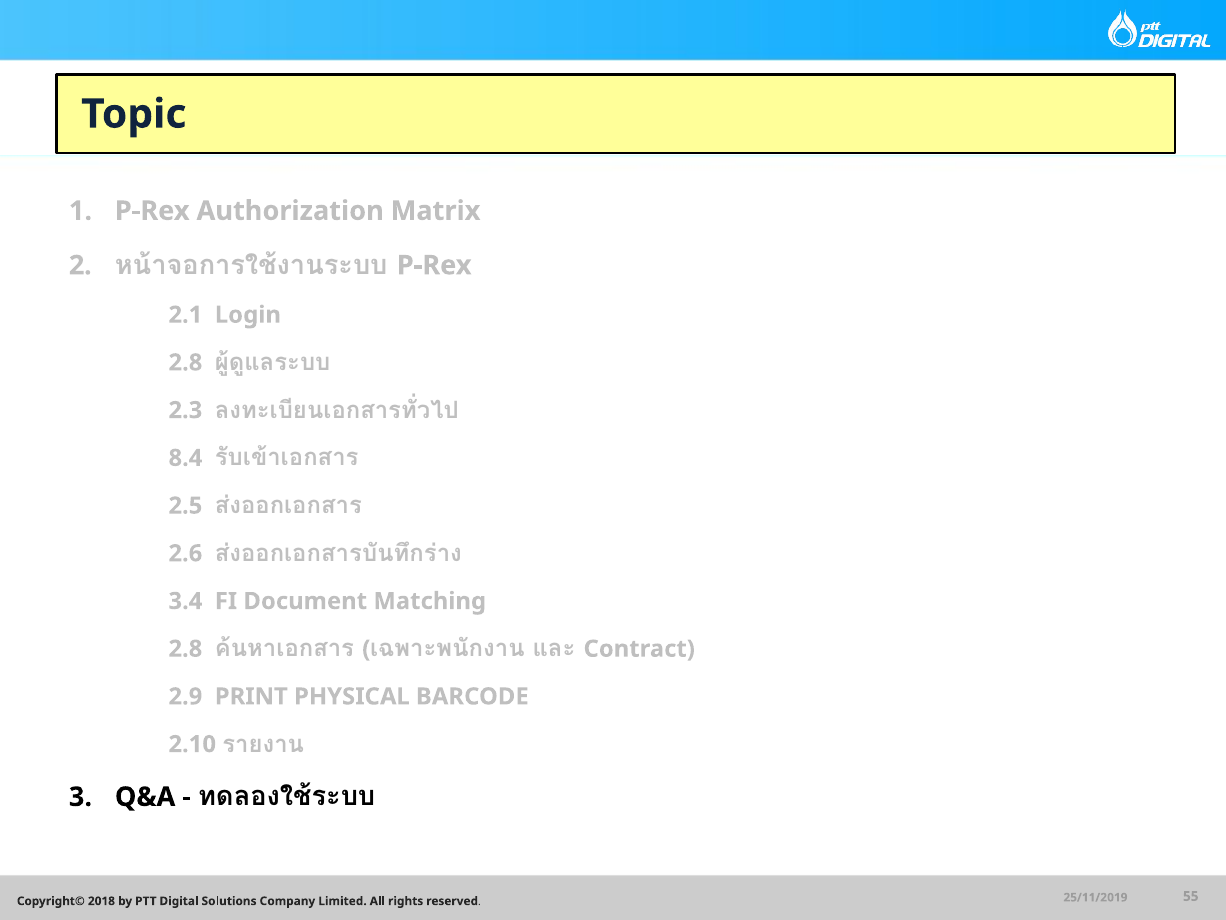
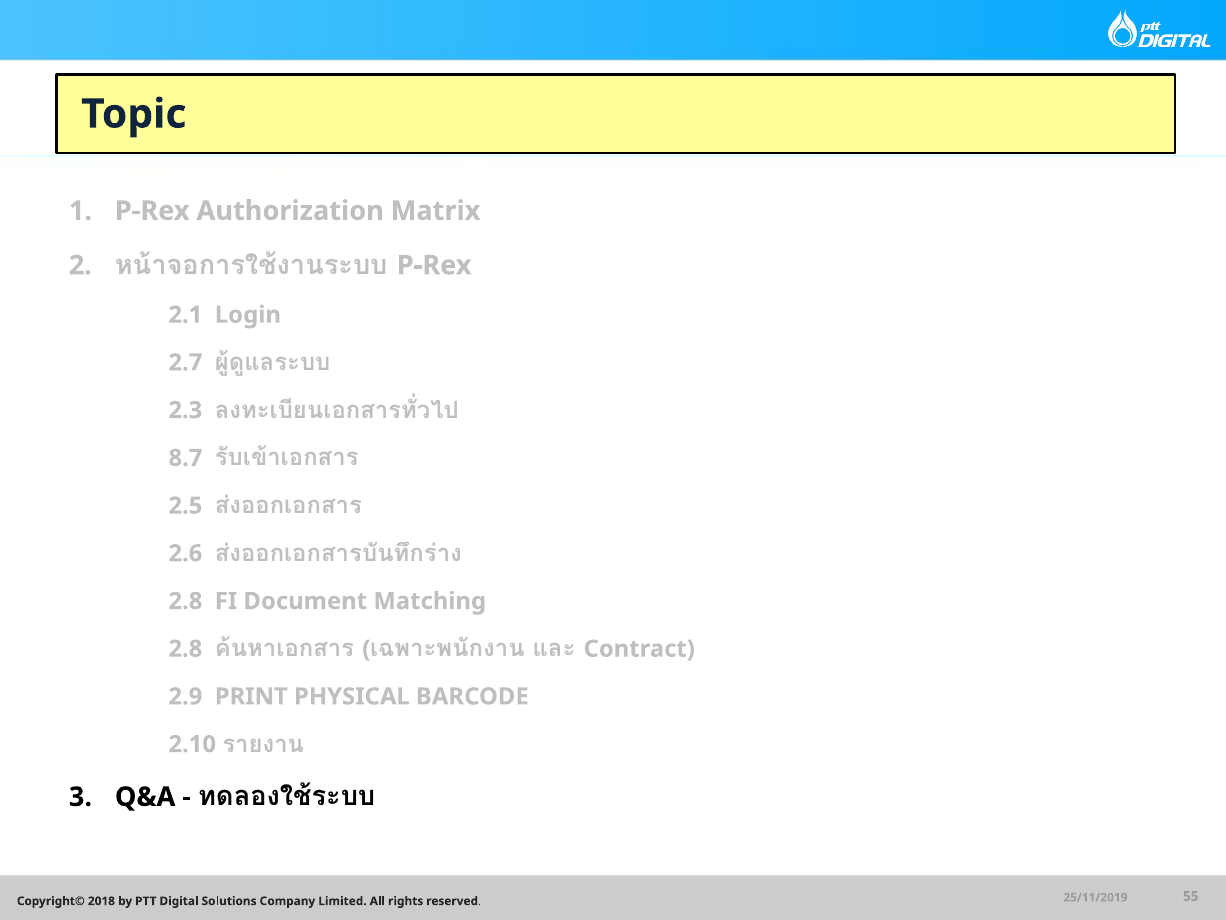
2.8 at (185, 362): 2.8 -> 2.7
8.4: 8.4 -> 8.7
3.4 at (185, 601): 3.4 -> 2.8
